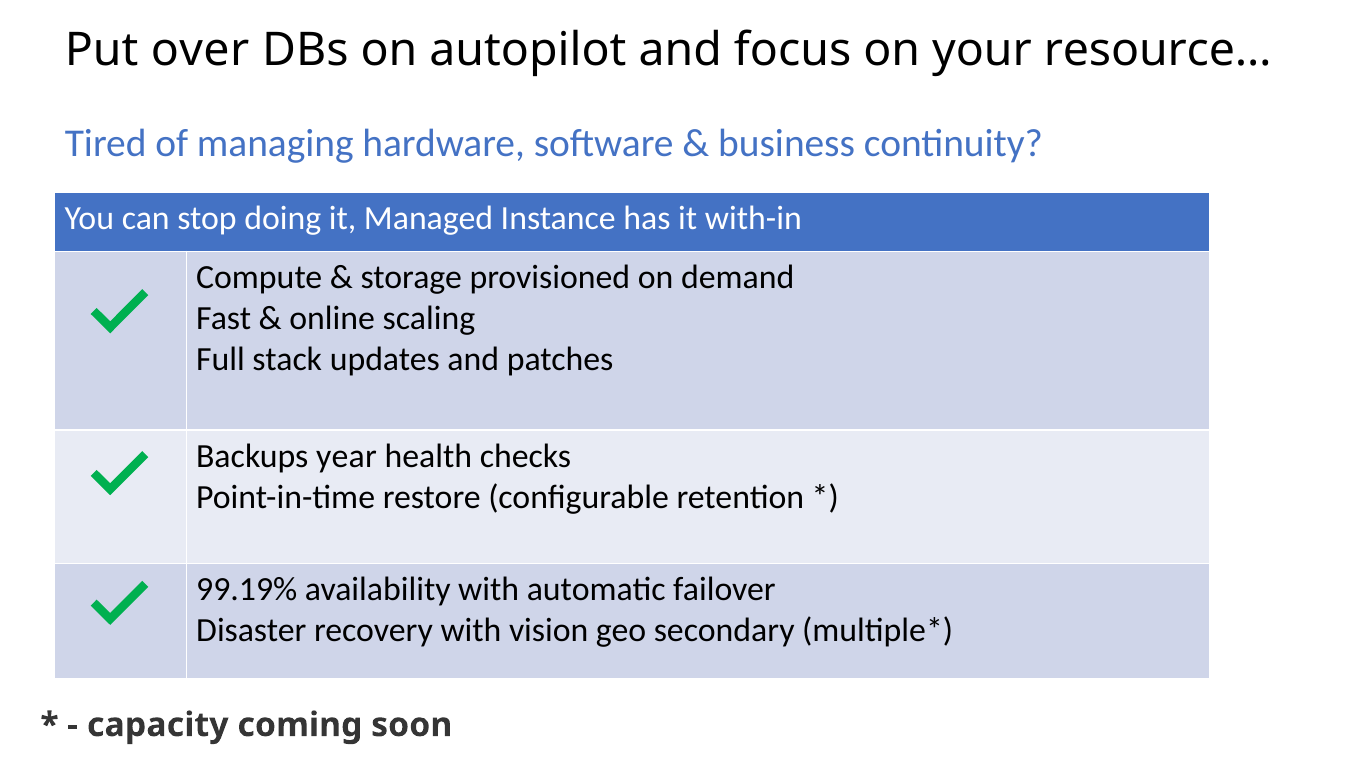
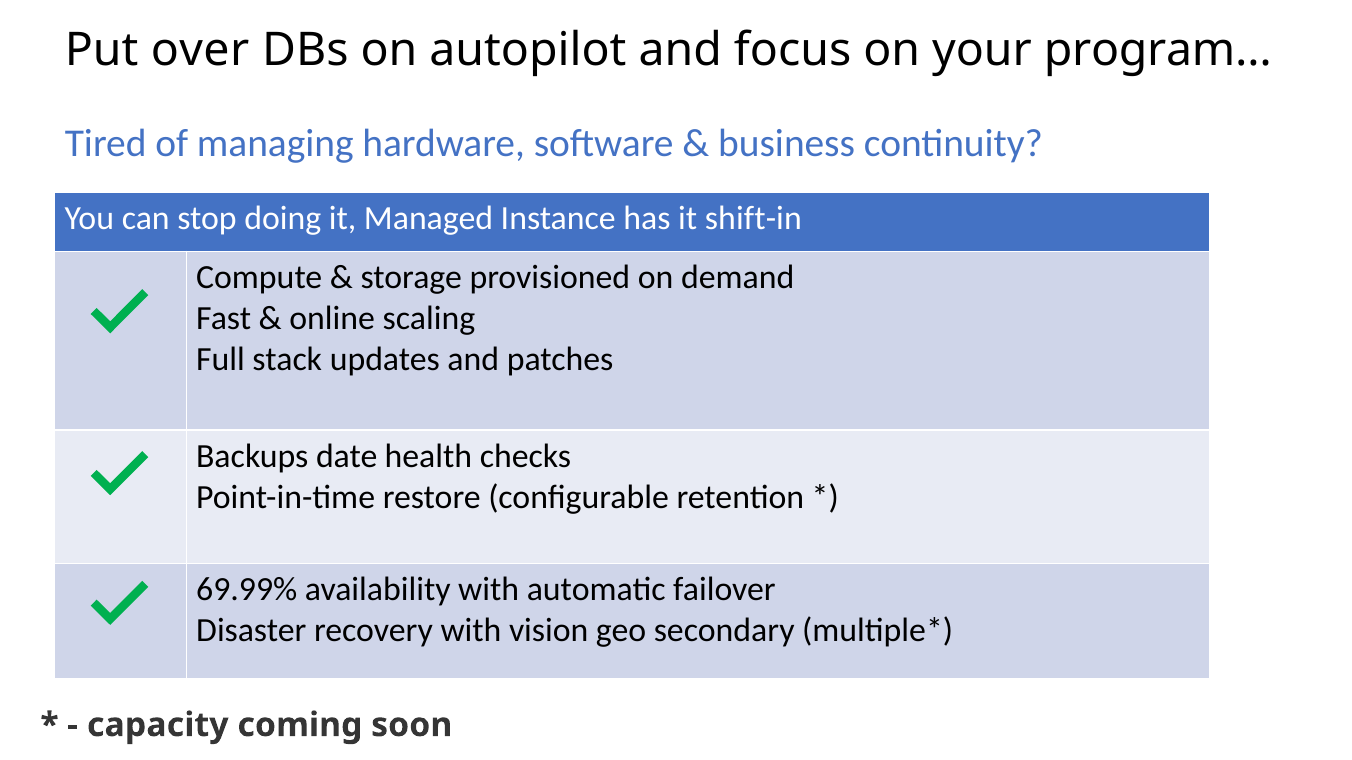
resource…: resource… -> program…
with-in: with-in -> shift-in
year: year -> date
99.19%: 99.19% -> 69.99%
